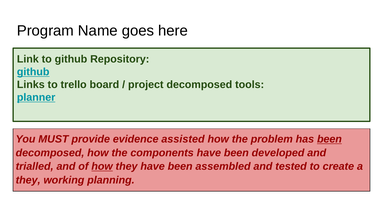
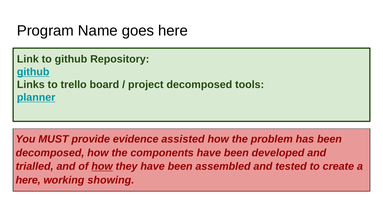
been at (329, 139) underline: present -> none
they at (28, 180): they -> here
planning: planning -> showing
